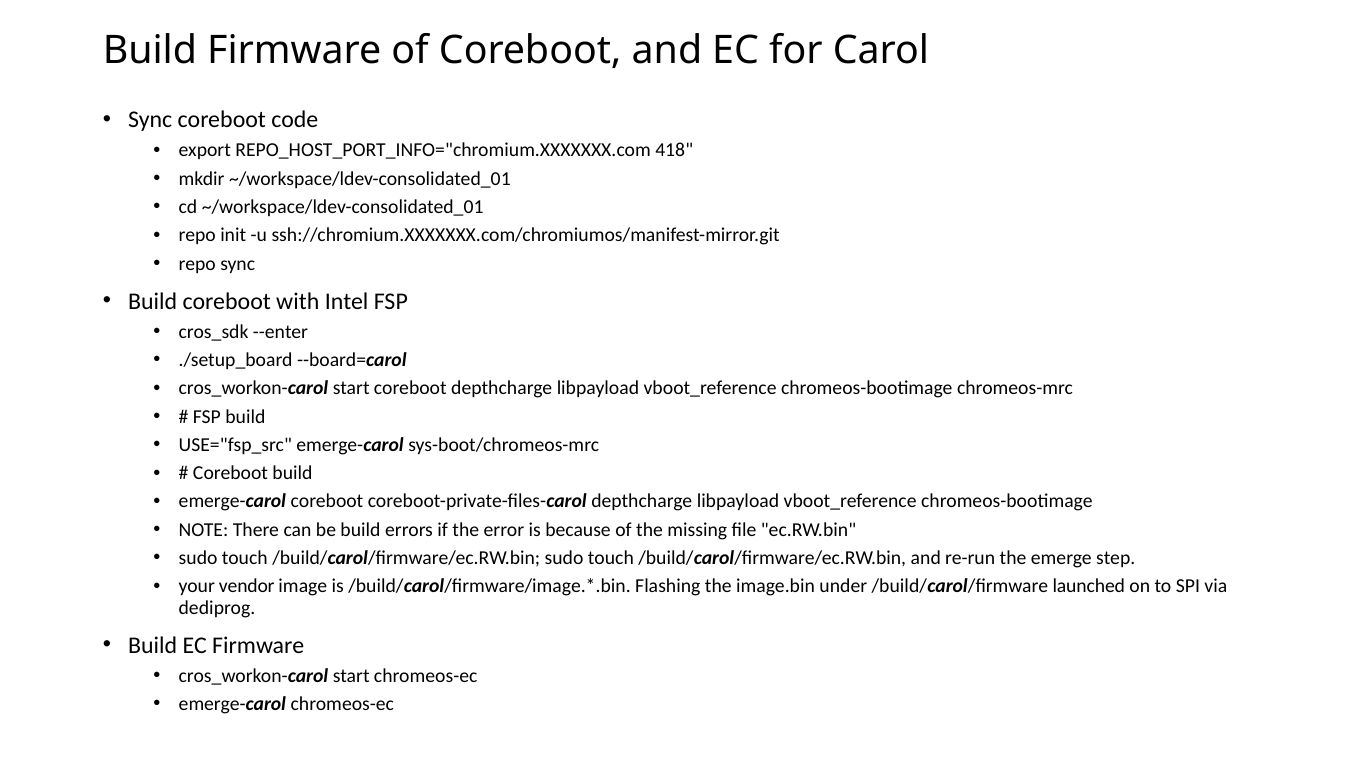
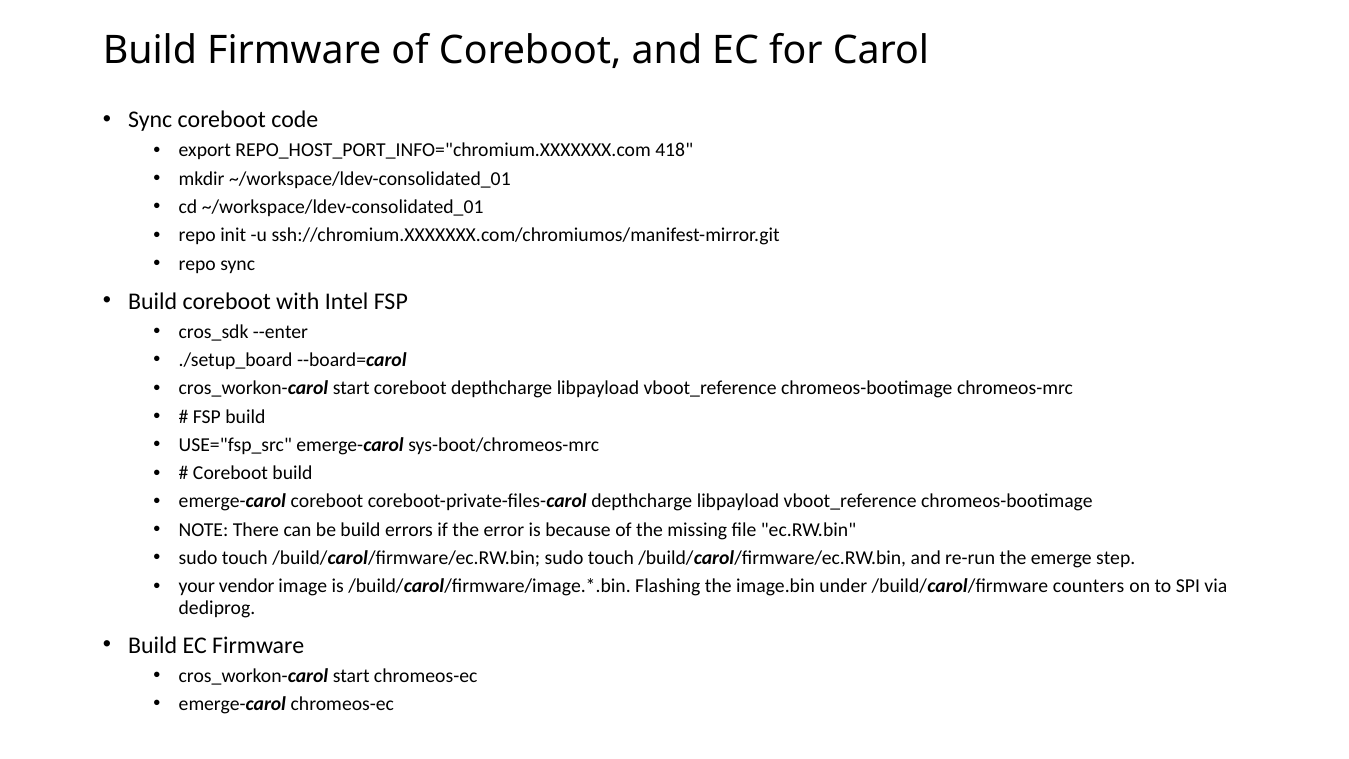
launched: launched -> counters
